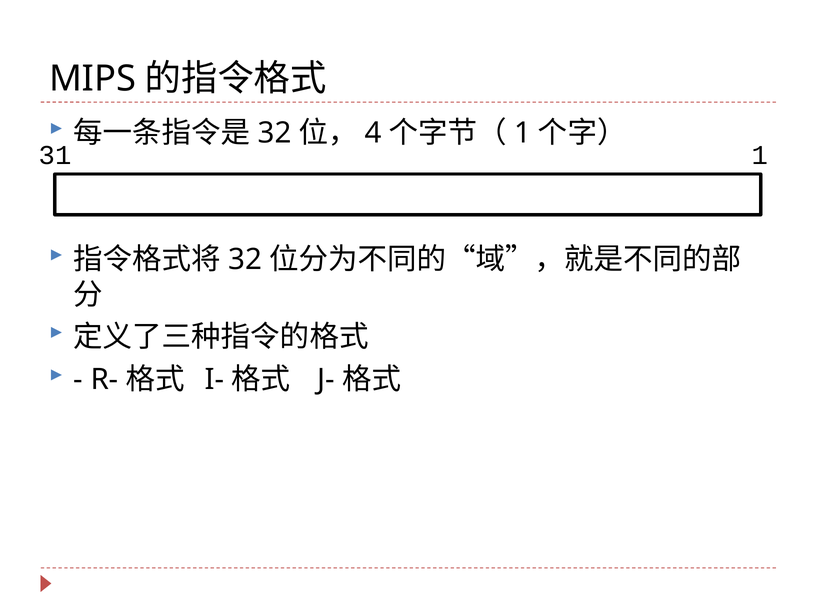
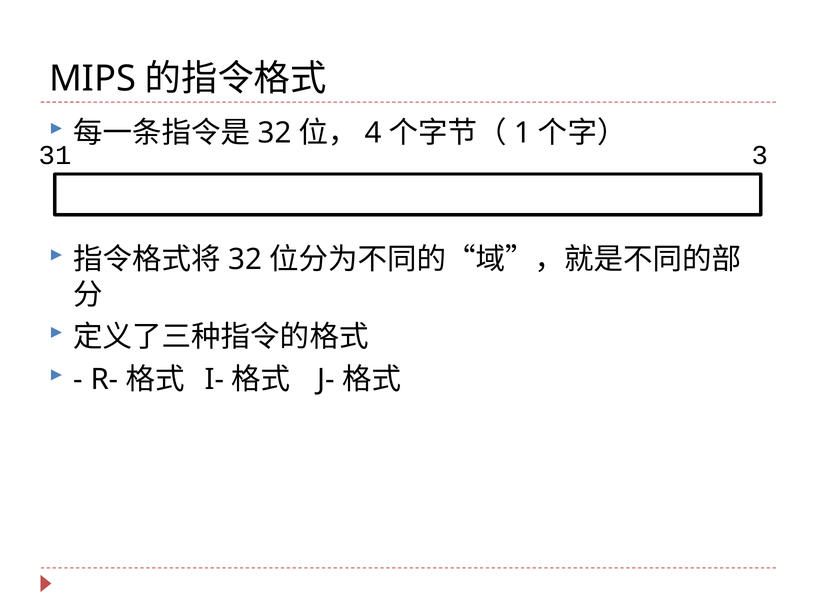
31 1: 1 -> 3
